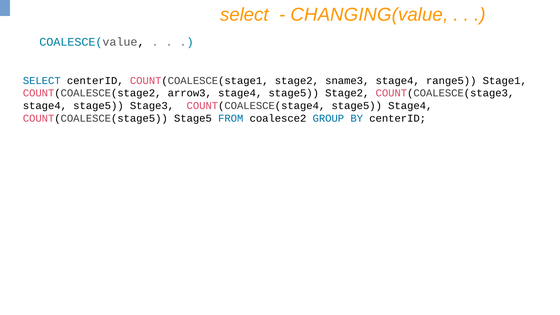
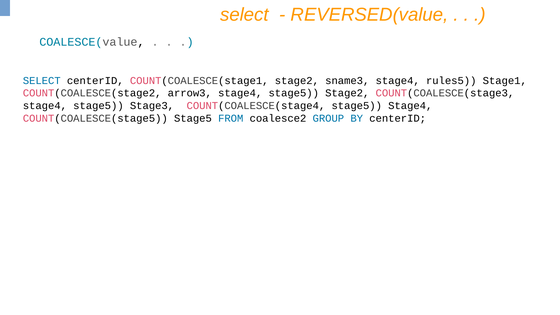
CHANGING(value: CHANGING(value -> REVERSED(value
range5: range5 -> rules5
